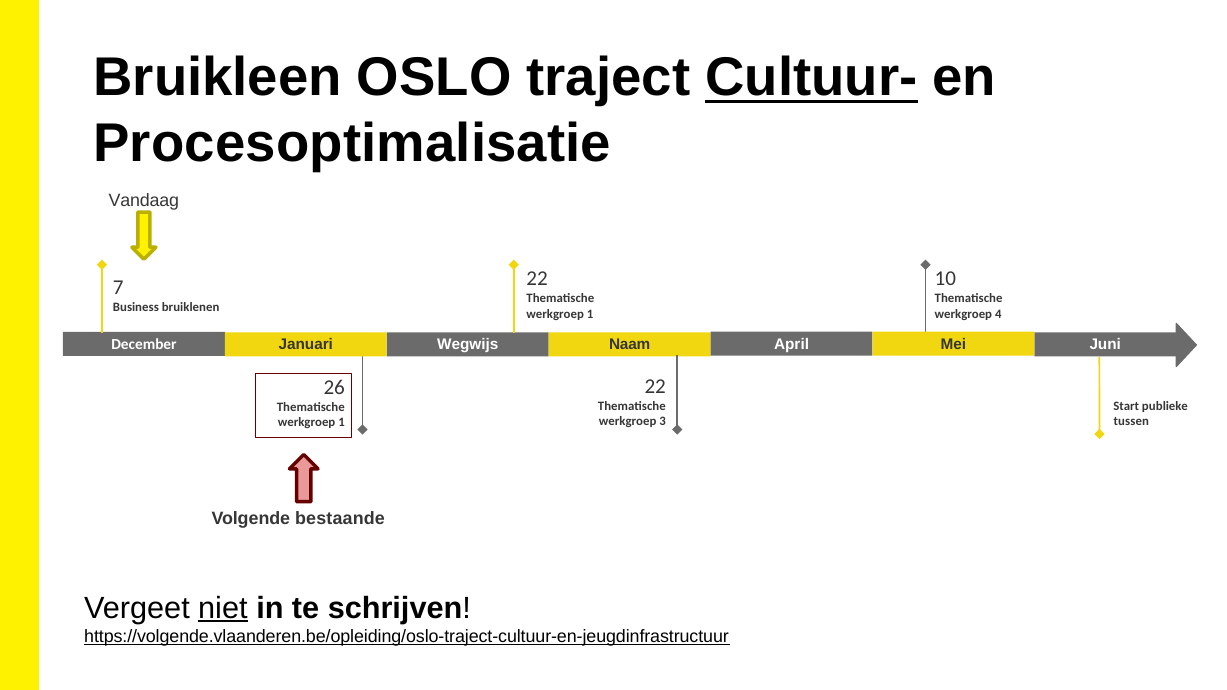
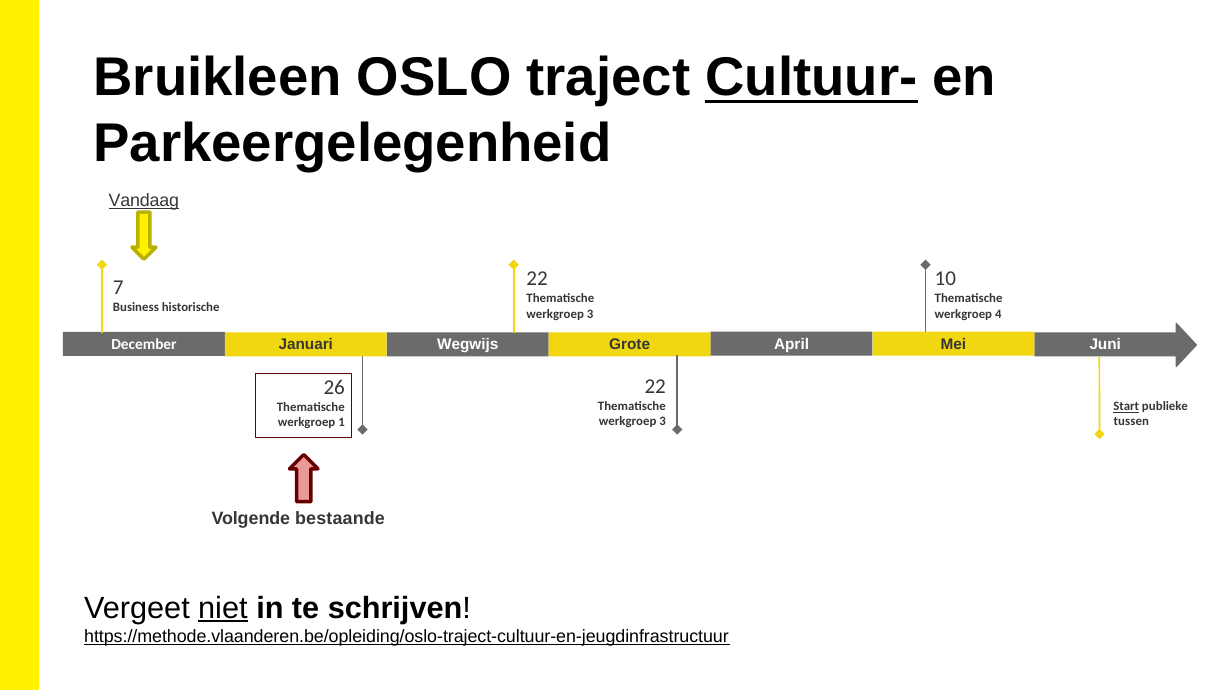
Procesoptimalisatie: Procesoptimalisatie -> Parkeergelegenheid
Vandaag underline: none -> present
bruiklenen: bruiklenen -> historische
1 at (590, 314): 1 -> 3
Naam: Naam -> Grote
Start underline: none -> present
https://volgende.vlaanderen.be/opleiding/oslo-traject-cultuur-en-jeugdinfrastructuur: https://volgende.vlaanderen.be/opleiding/oslo-traject-cultuur-en-jeugdinfrastructuur -> https://methode.vlaanderen.be/opleiding/oslo-traject-cultuur-en-jeugdinfrastructuur
